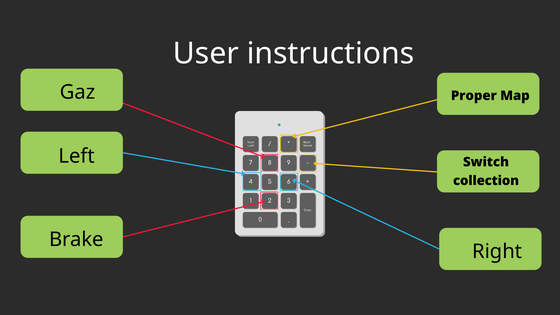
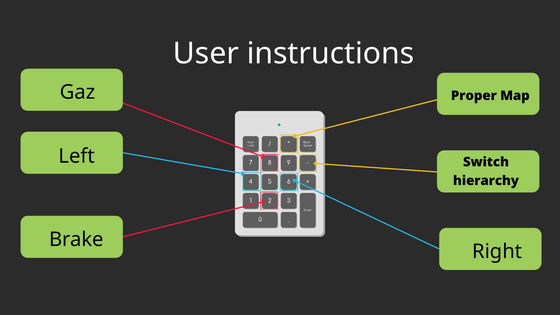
collection: collection -> hierarchy
